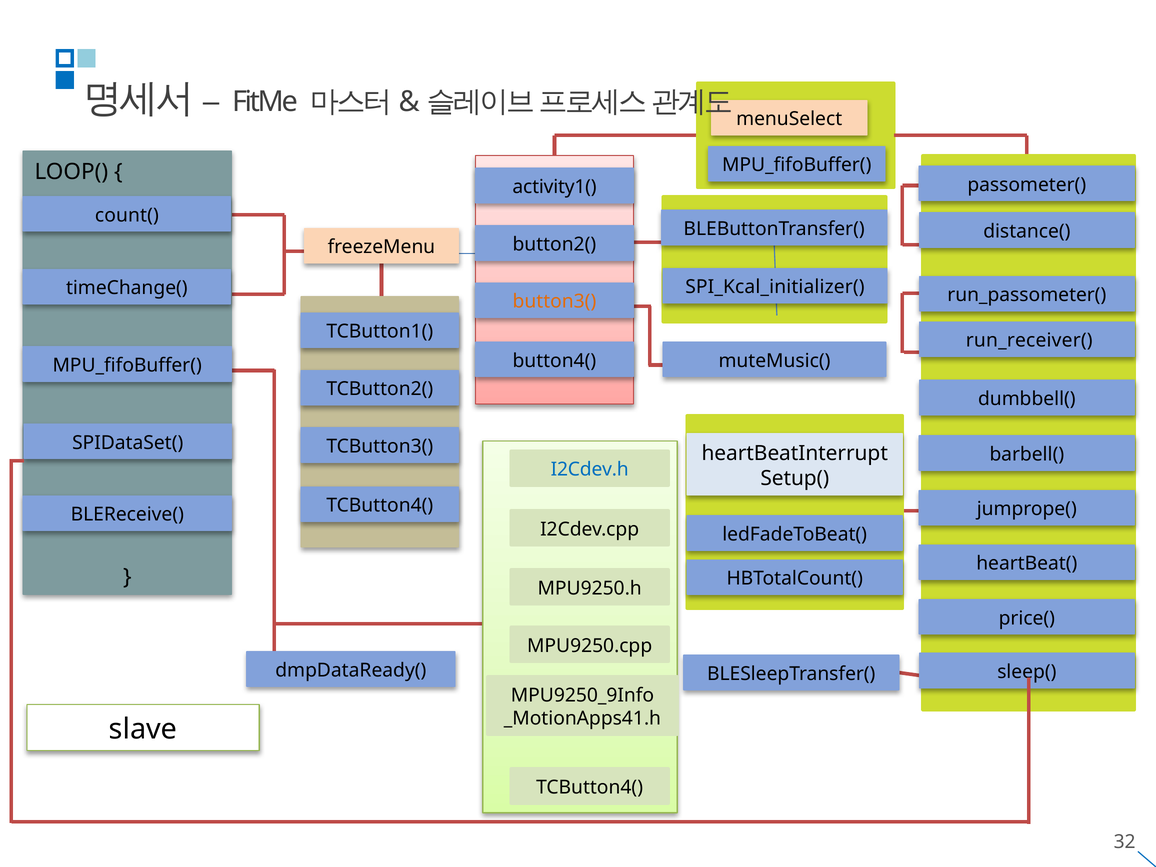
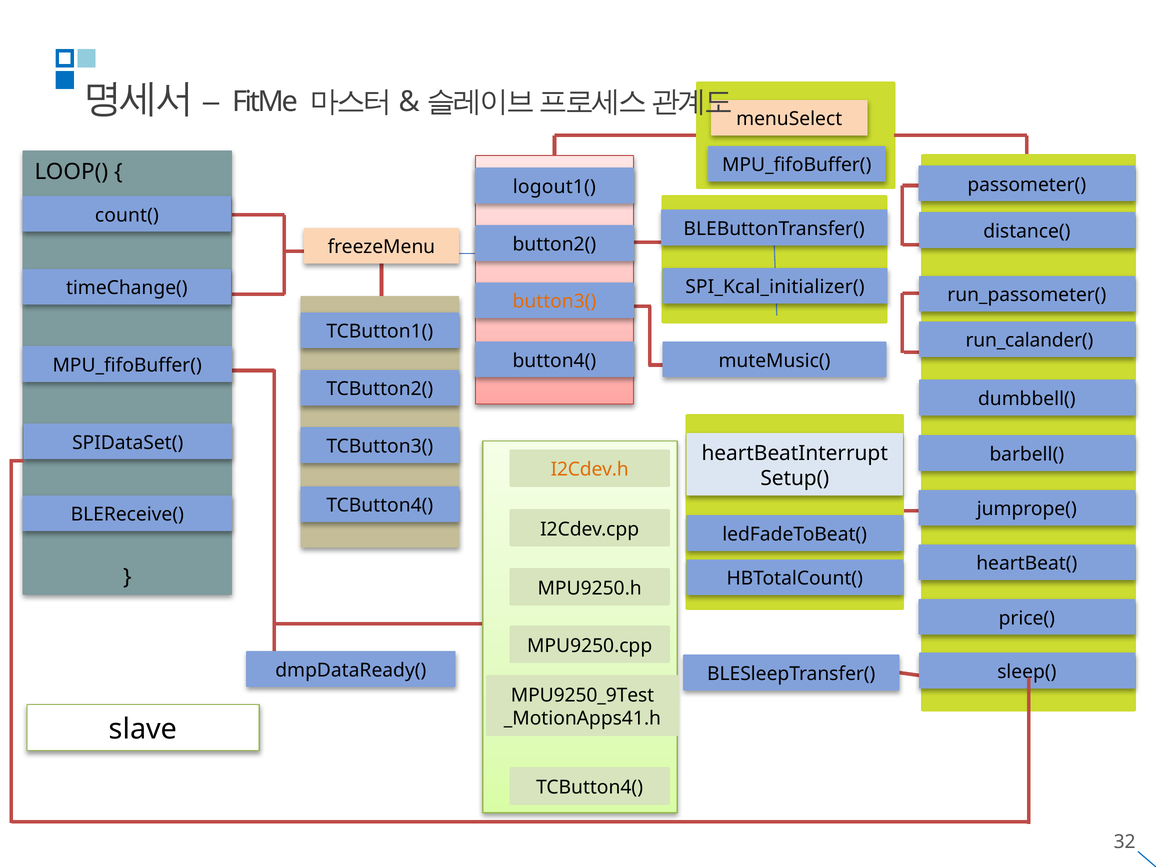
activity1(: activity1( -> logout1(
run_receiver(: run_receiver( -> run_calander(
I2Cdev.h colour: blue -> orange
MPU9250_9Info: MPU9250_9Info -> MPU9250_9Test
